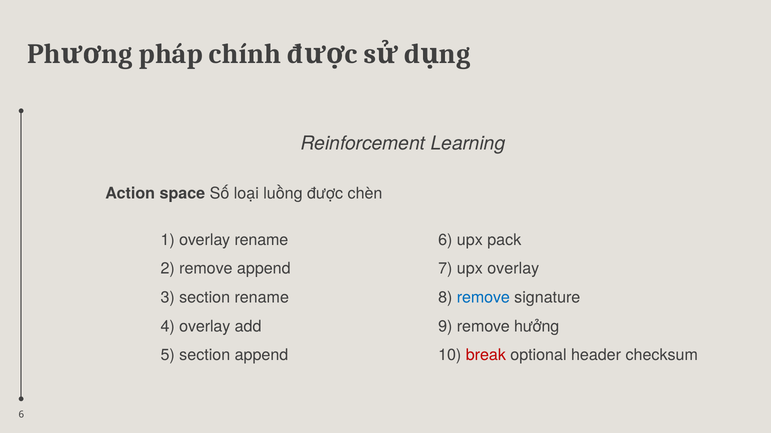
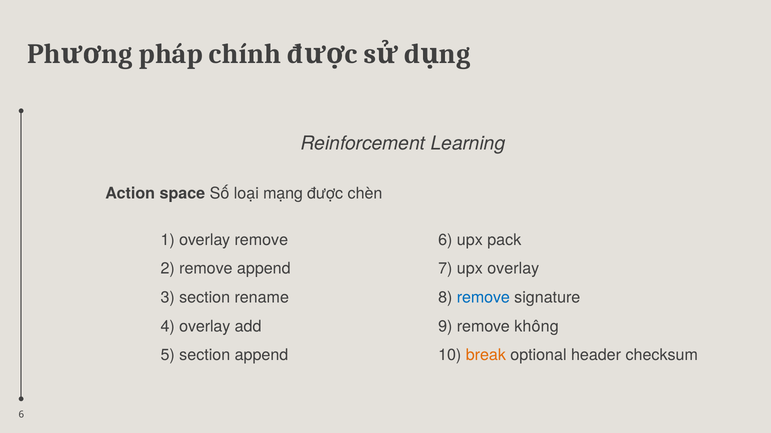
luồng: luồng -> mạng
overlay rename: rename -> remove
hưởng: hưởng -> không
break colour: red -> orange
